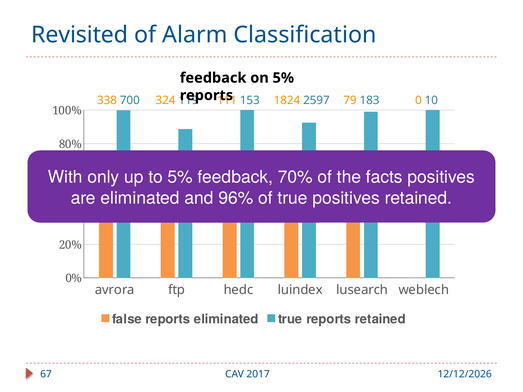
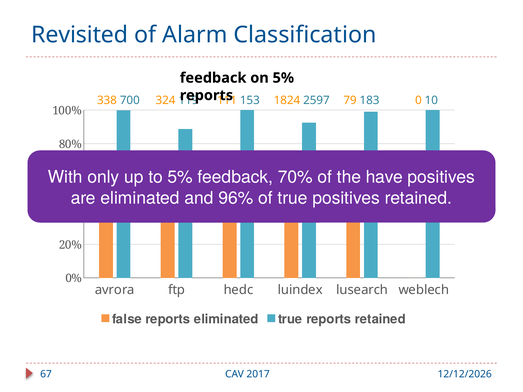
facts: facts -> have
